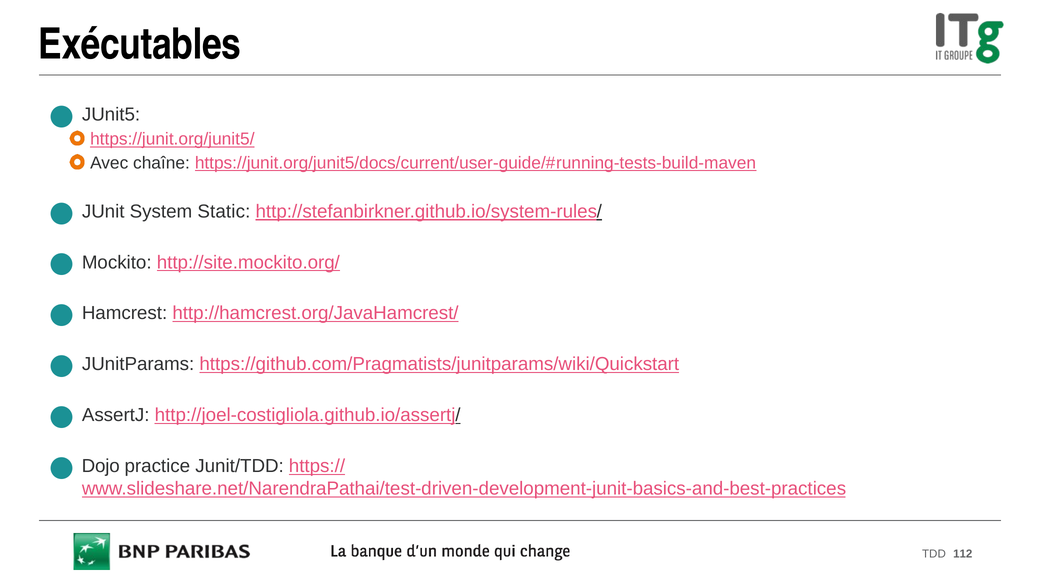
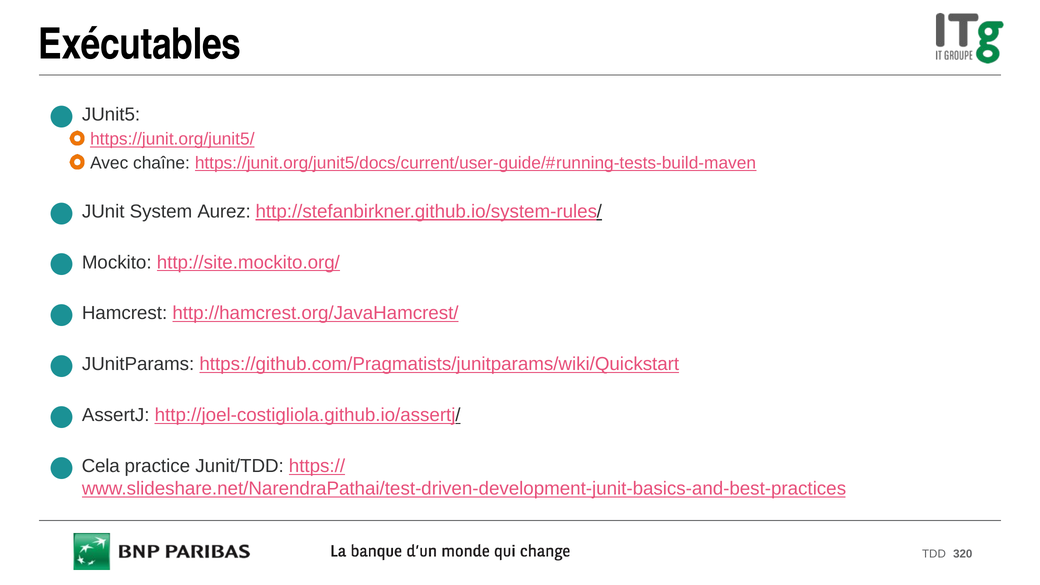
Static: Static -> Aurez
Dojo: Dojo -> Cela
112: 112 -> 320
